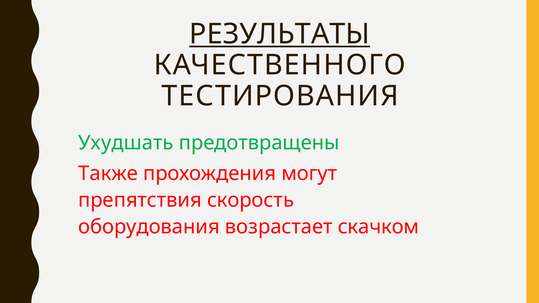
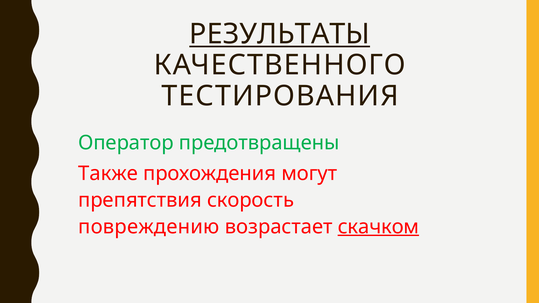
Ухудшать: Ухудшать -> Оператор
оборудования: оборудования -> повреждению
скачком underline: none -> present
